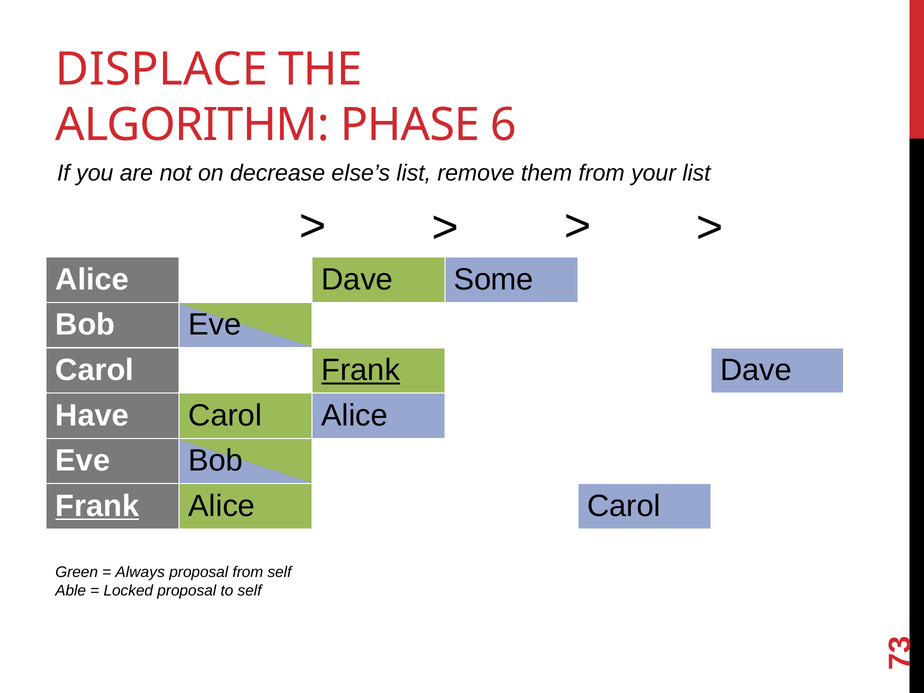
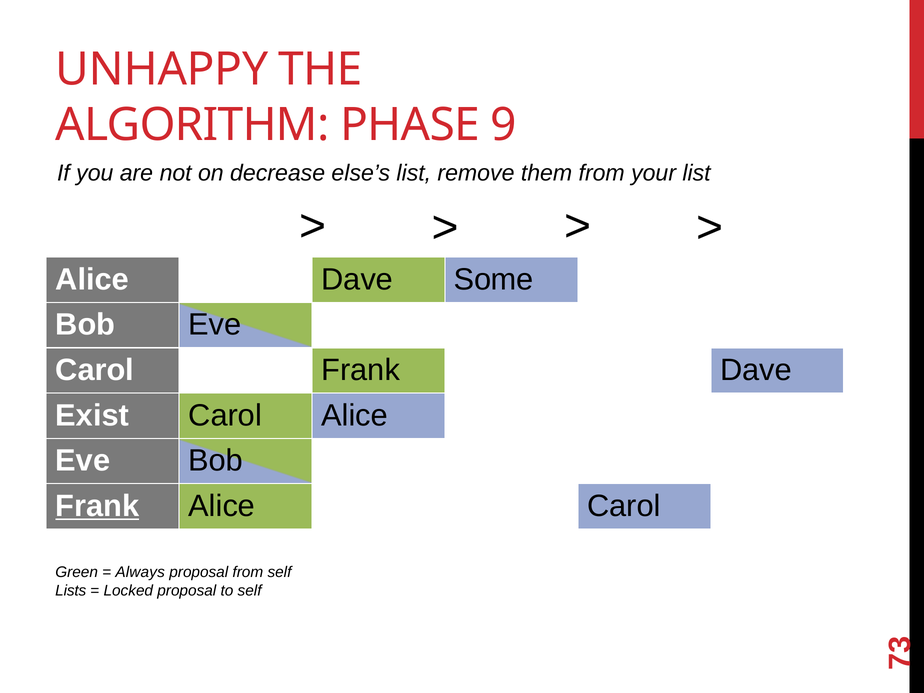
DISPLACE: DISPLACE -> UNHAPPY
6: 6 -> 9
Frank at (361, 370) underline: present -> none
Have: Have -> Exist
Able: Able -> Lists
